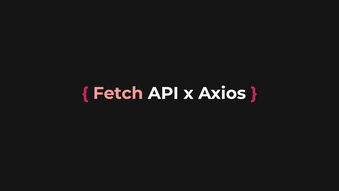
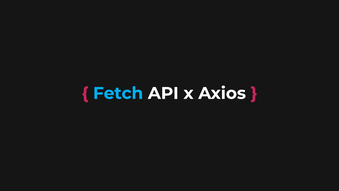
Fetch colour: pink -> light blue
